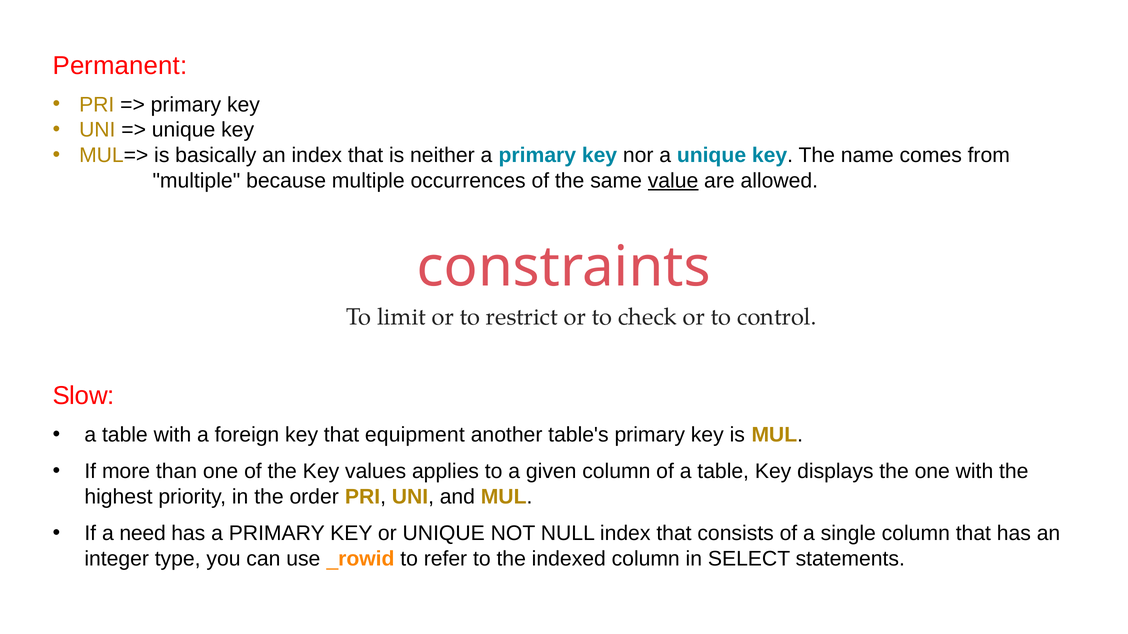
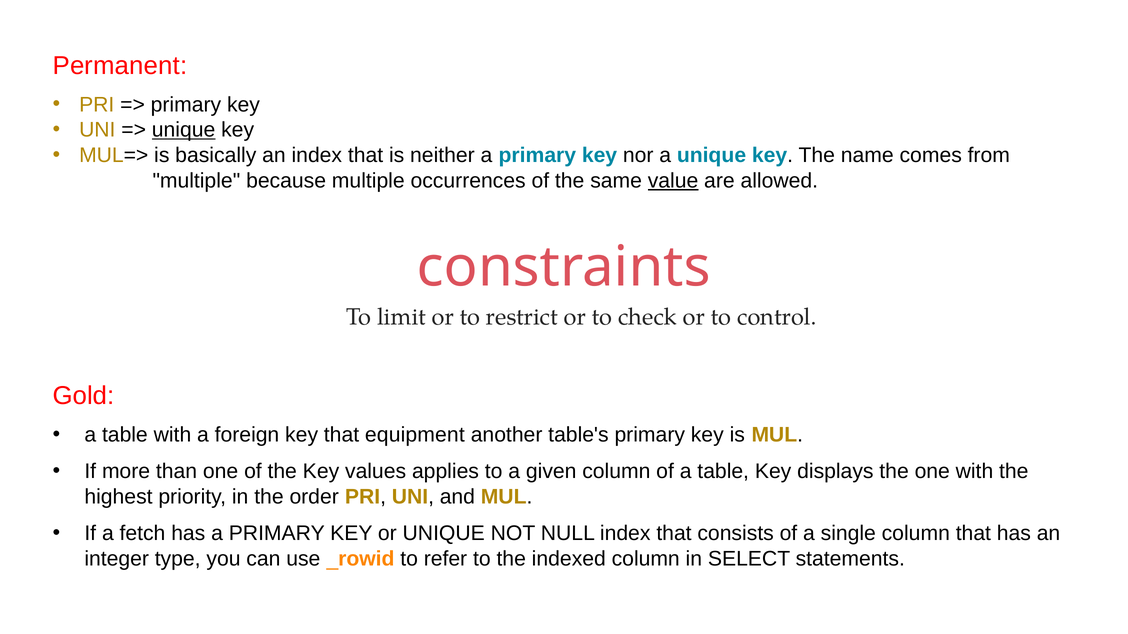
unique at (184, 130) underline: none -> present
Slow: Slow -> Gold
need: need -> fetch
